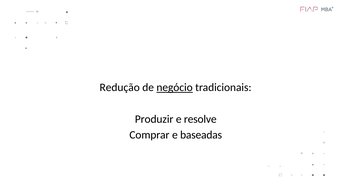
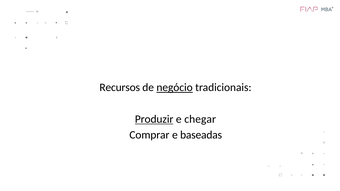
Redução: Redução -> Recursos
Produzir underline: none -> present
resolve: resolve -> chegar
